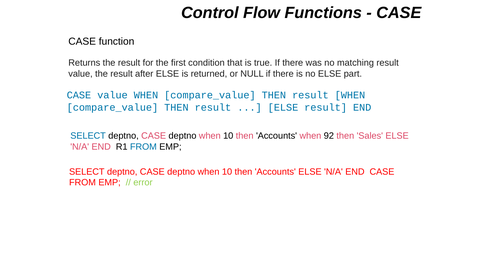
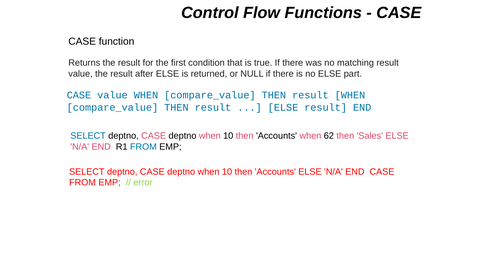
92: 92 -> 62
